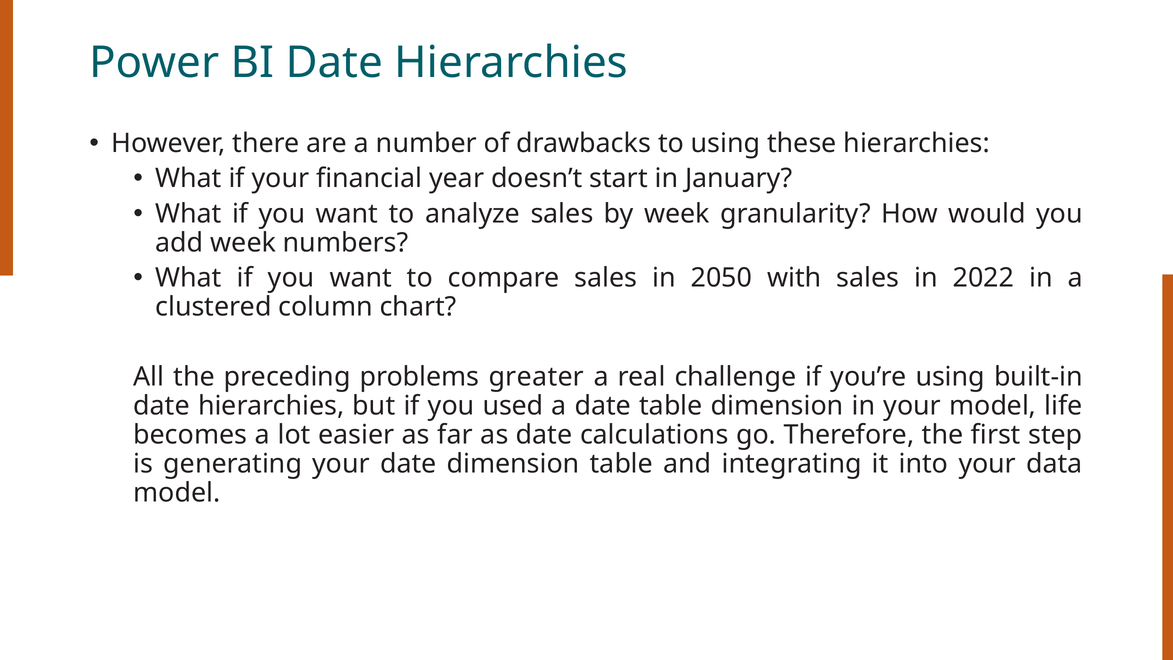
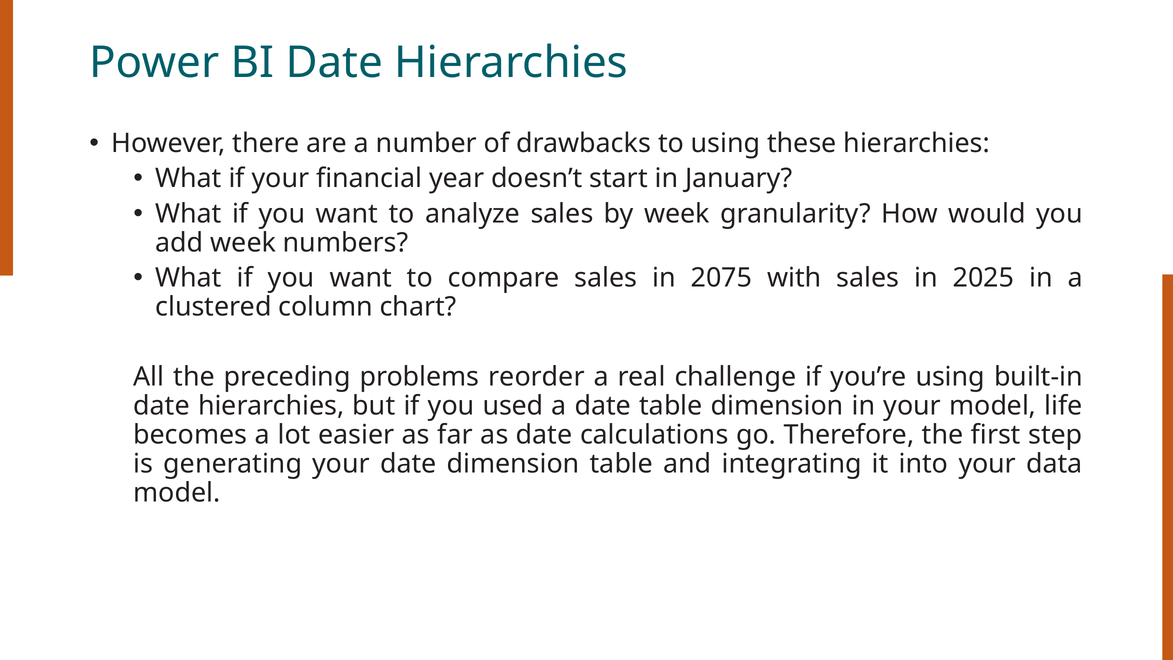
2050: 2050 -> 2075
2022: 2022 -> 2025
greater: greater -> reorder
